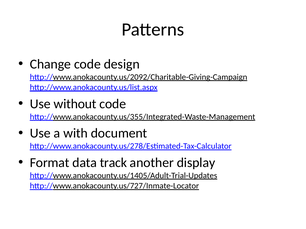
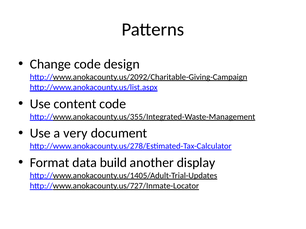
without: without -> content
with: with -> very
track: track -> build
